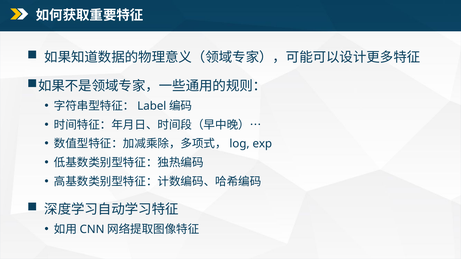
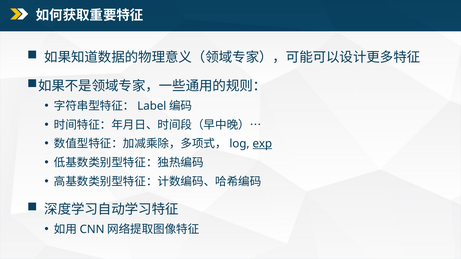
exp underline: none -> present
